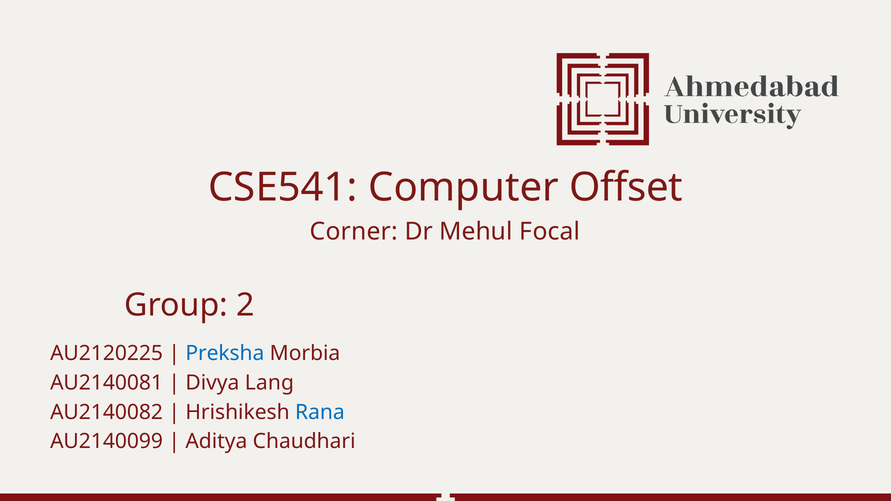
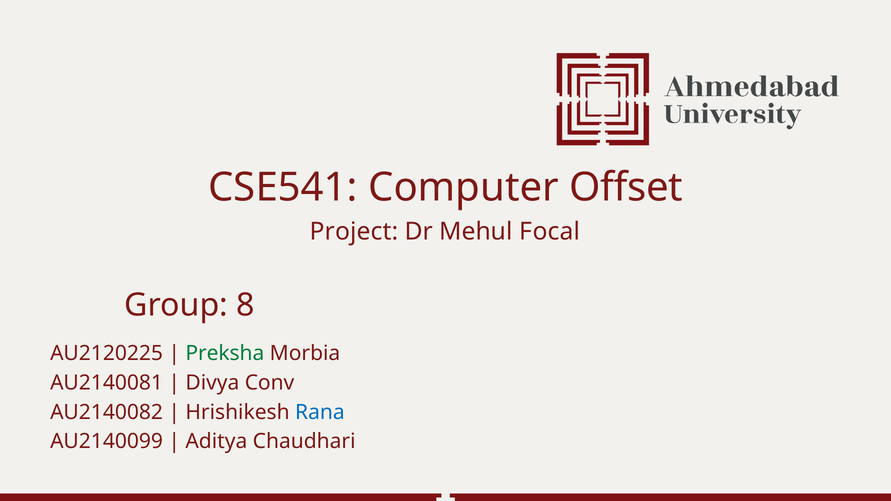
Corner: Corner -> Project
2: 2 -> 8
Preksha colour: blue -> green
Lang: Lang -> Conv
